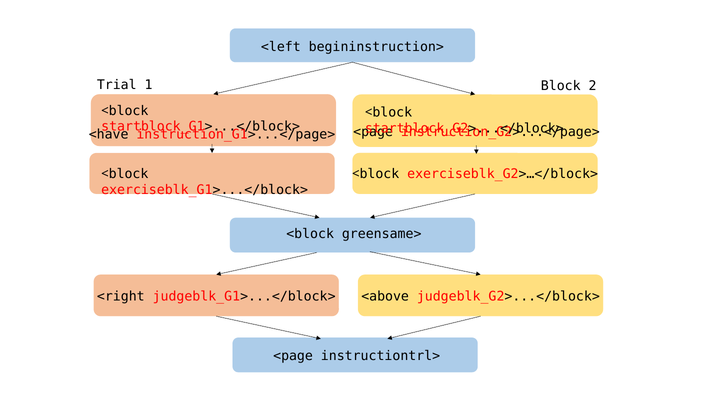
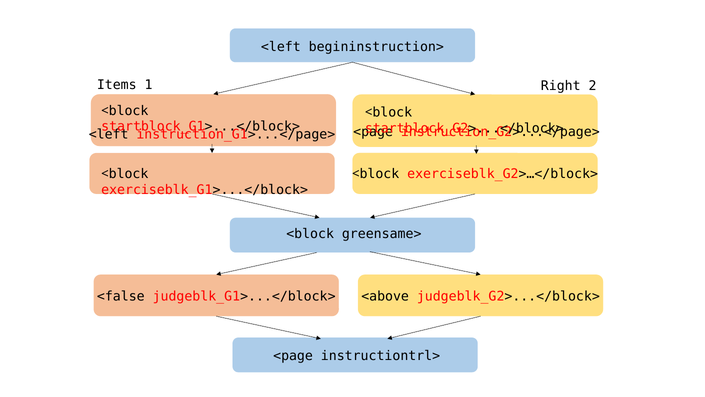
Trial: Trial -> Items
Block at (561, 86): Block -> Right
<have at (109, 134): <have -> <left
<right: <right -> <false
